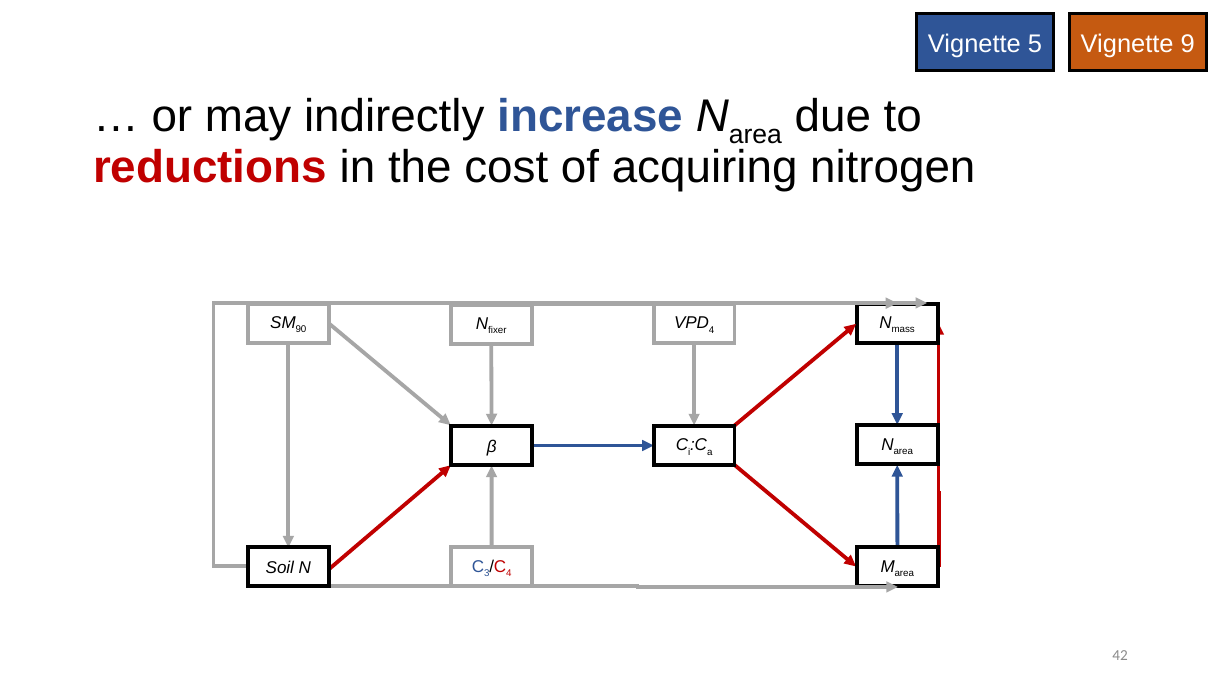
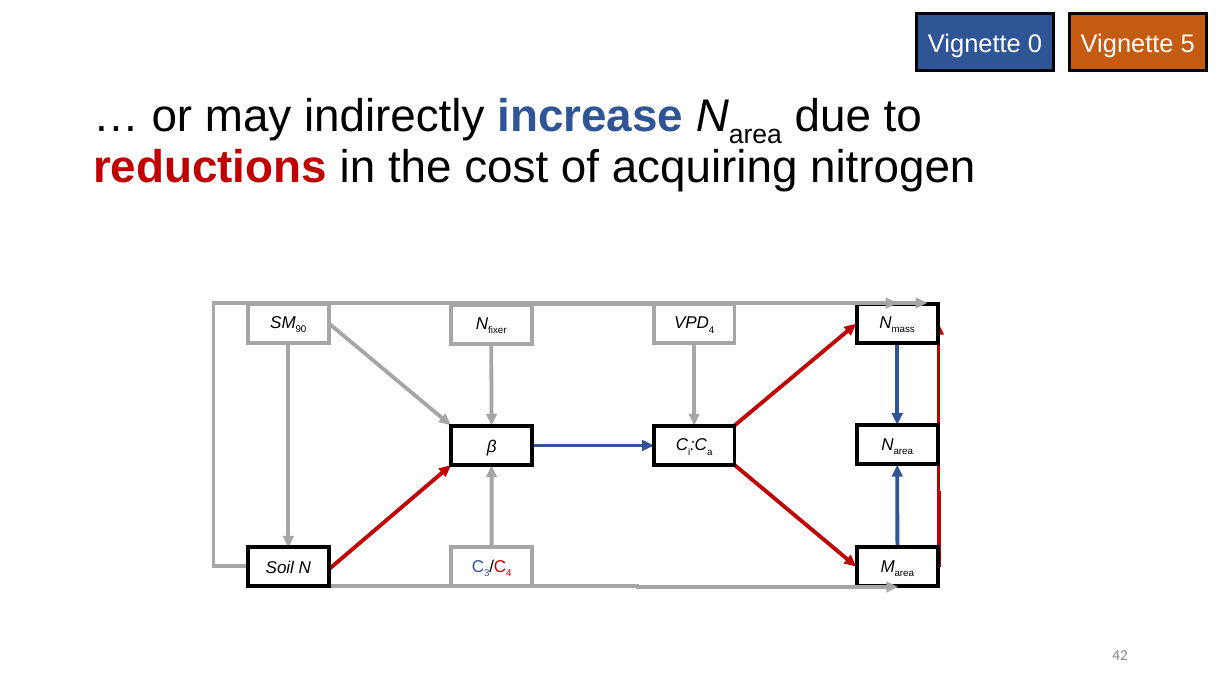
5: 5 -> 0
9: 9 -> 5
